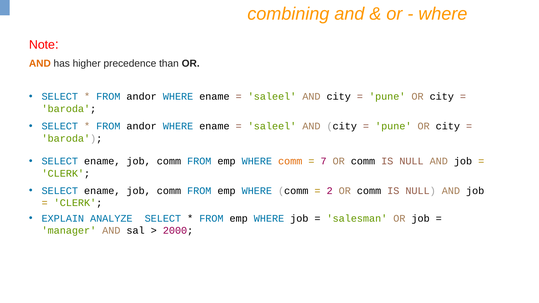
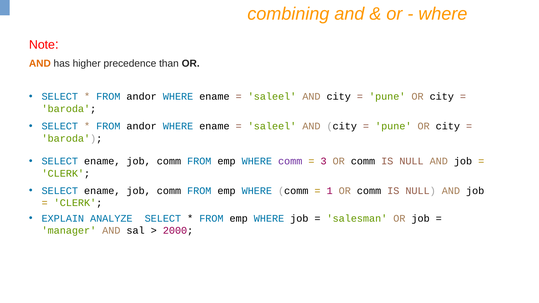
comm at (290, 161) colour: orange -> purple
7: 7 -> 3
2: 2 -> 1
